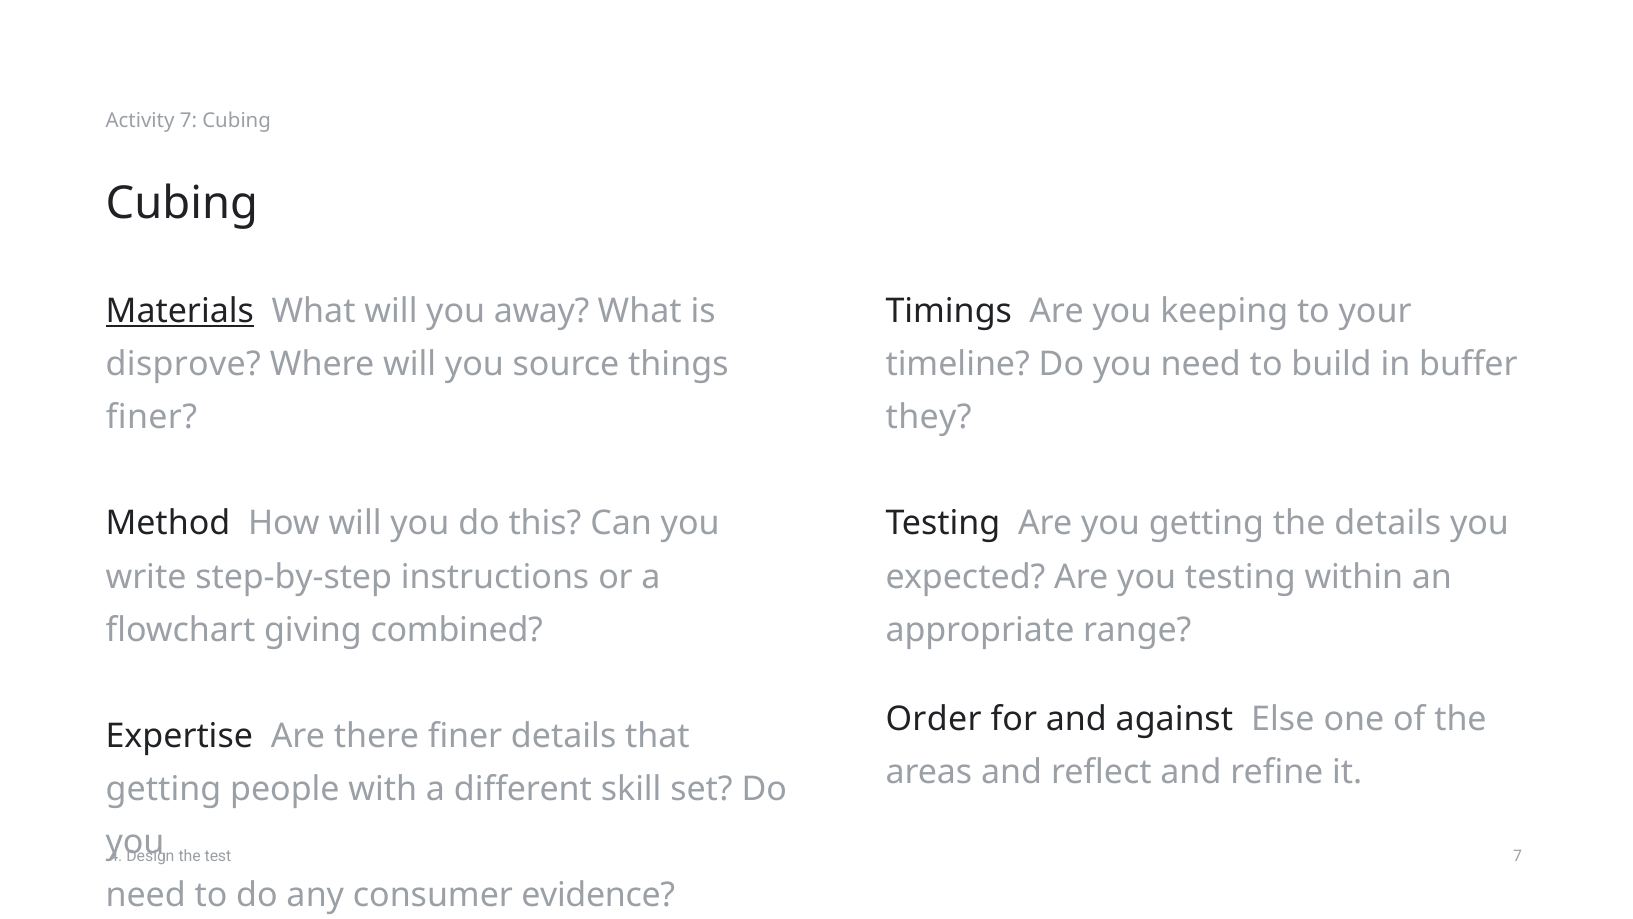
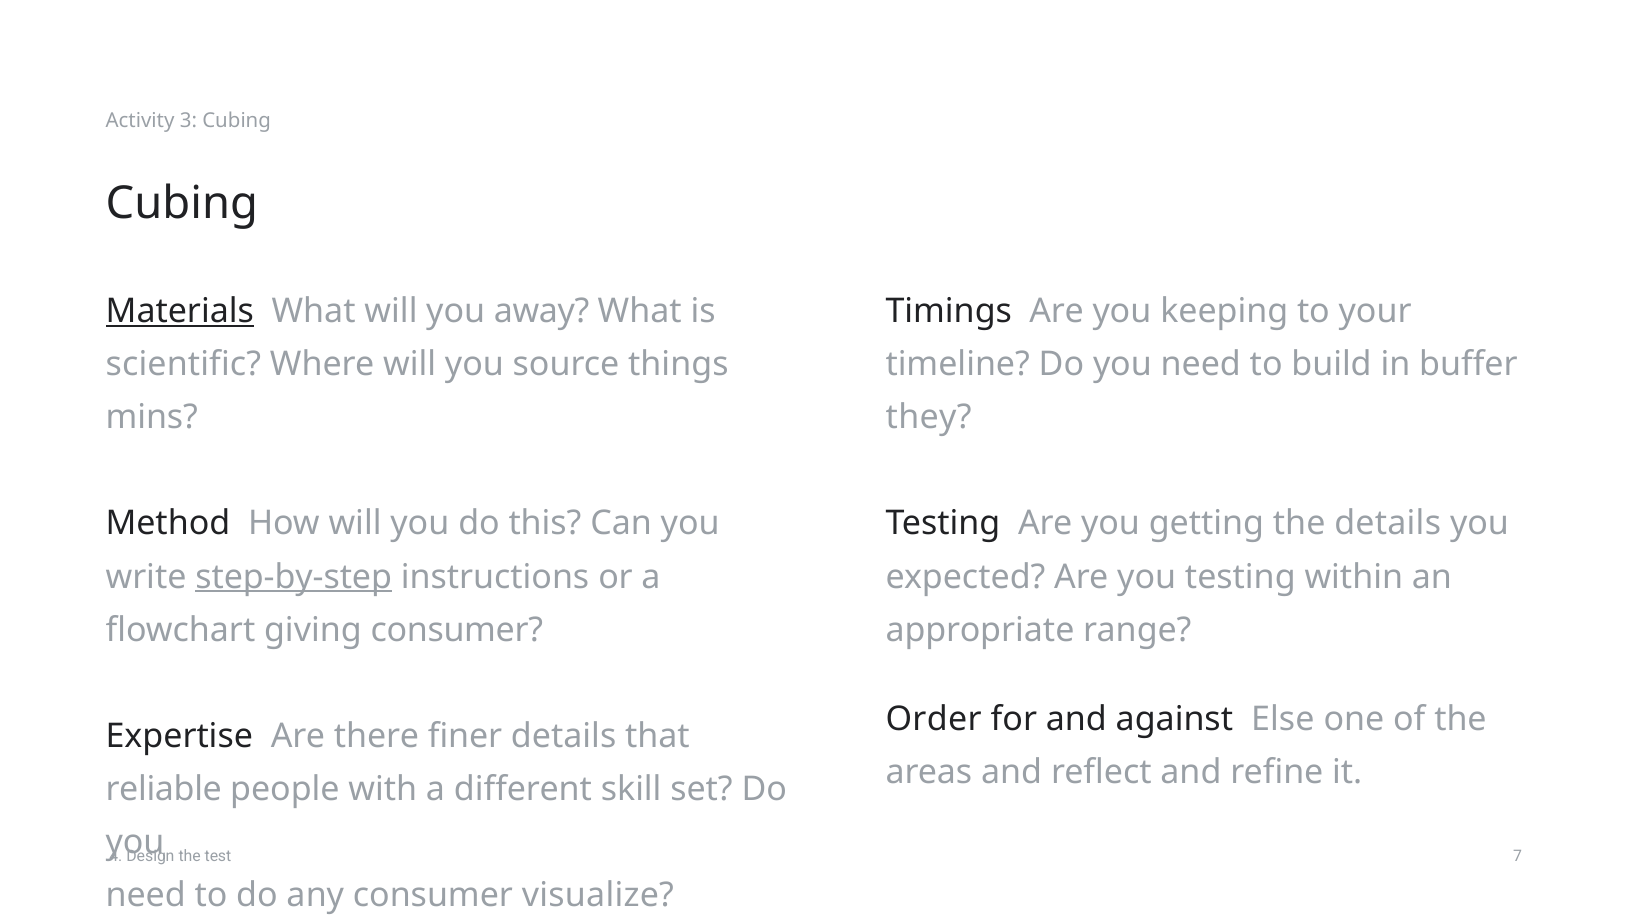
Activity 7: 7 -> 3
disprove: disprove -> scientific
finer at (152, 417): finer -> mins
step-by-step underline: none -> present
giving combined: combined -> consumer
getting at (164, 789): getting -> reliable
evidence: evidence -> visualize
